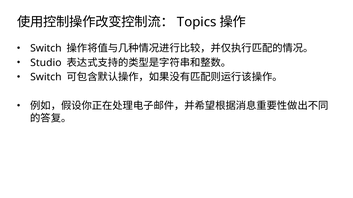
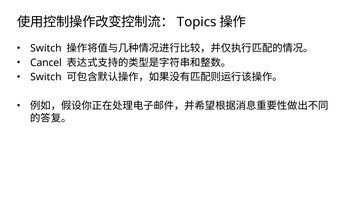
Studio: Studio -> Cancel
